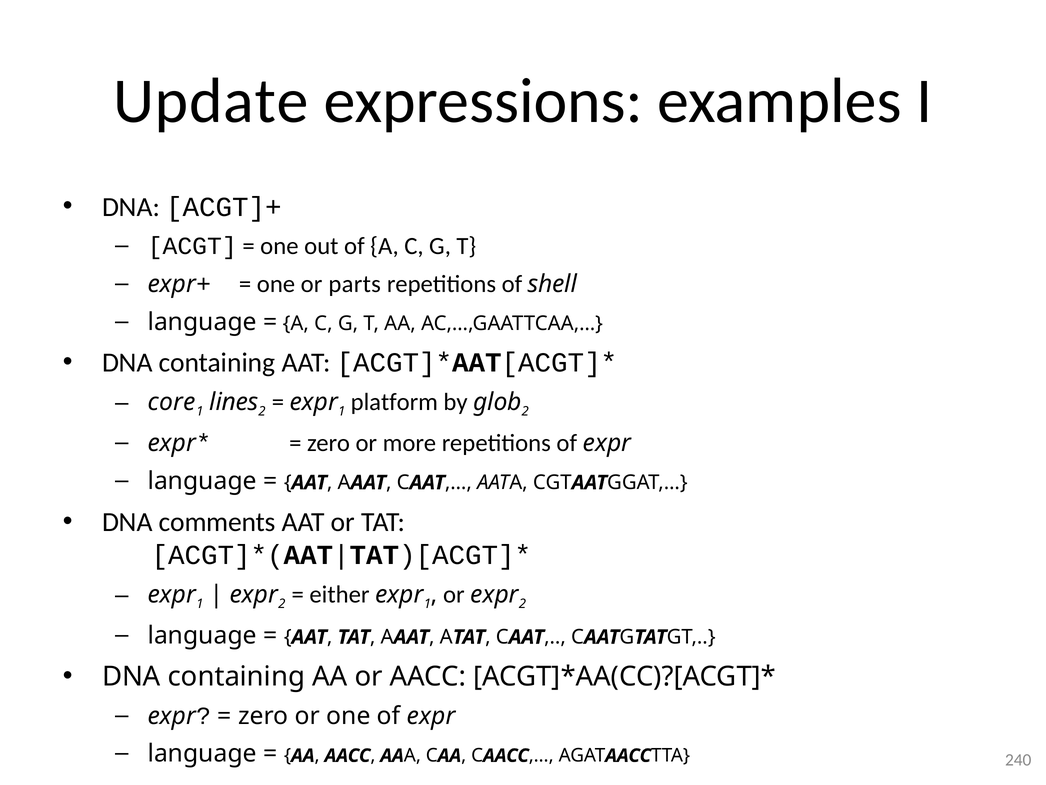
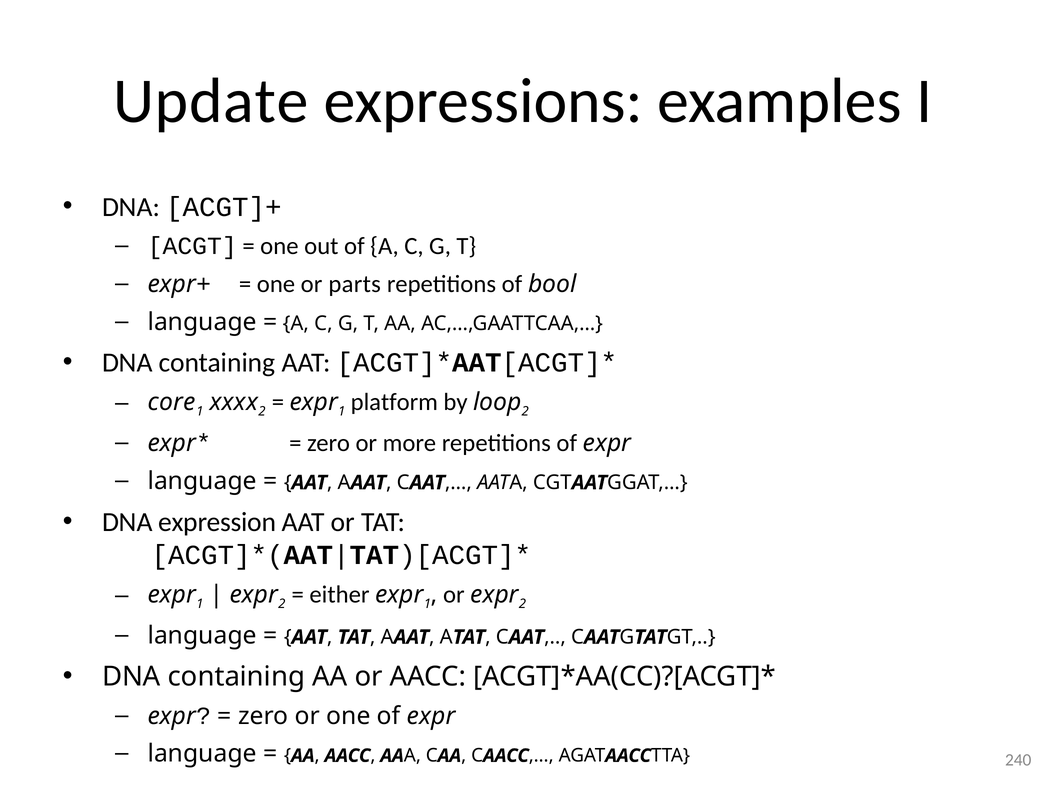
shell: shell -> bool
lines: lines -> xxxx
glob: glob -> loop
comments: comments -> expression
